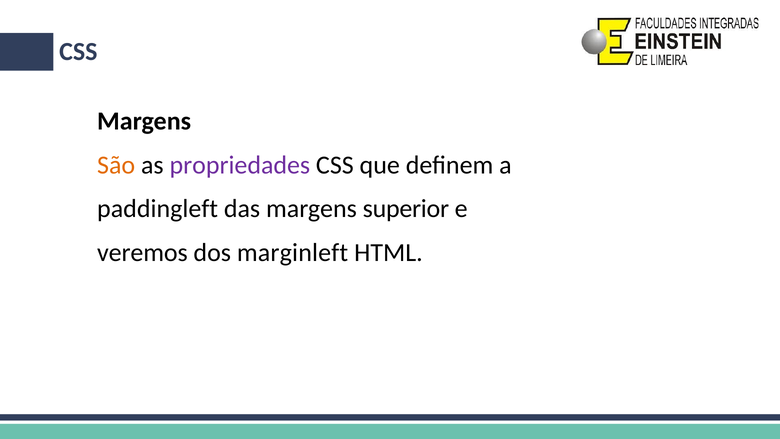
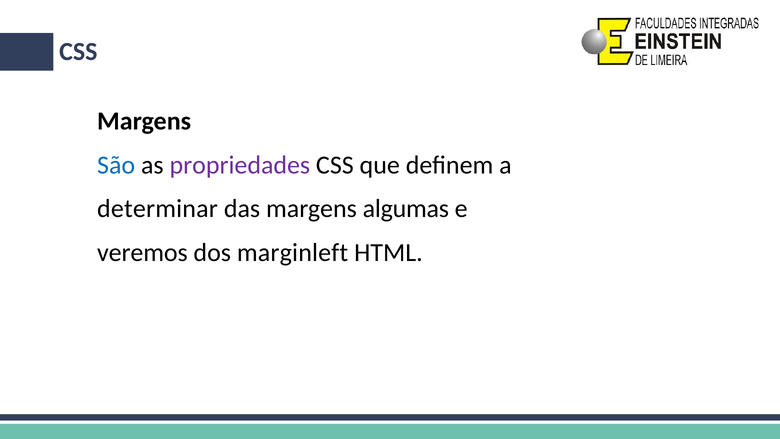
São colour: orange -> blue
paddingleft: paddingleft -> determinar
superior: superior -> algumas
